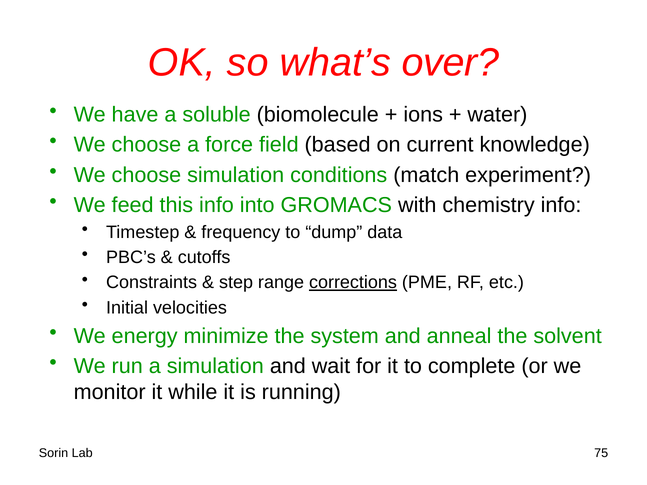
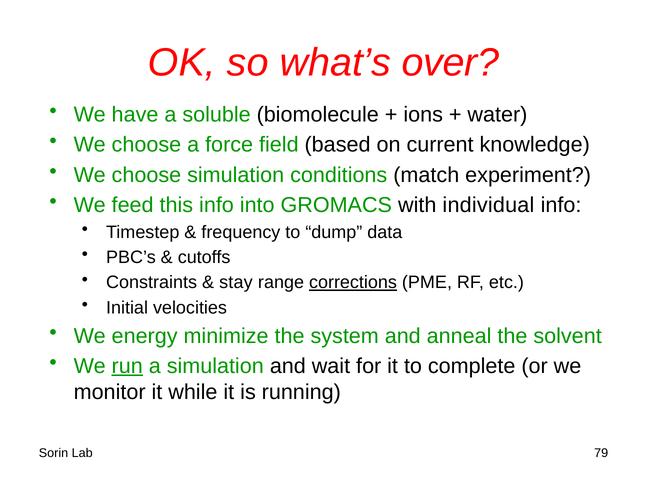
chemistry: chemistry -> individual
step: step -> stay
run underline: none -> present
75: 75 -> 79
